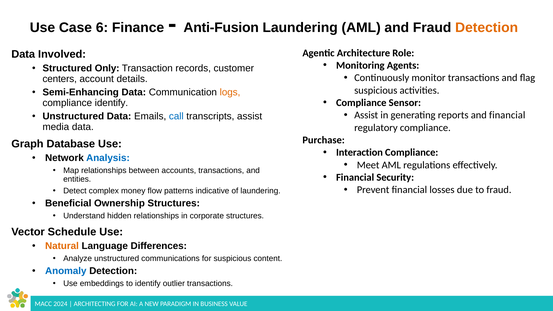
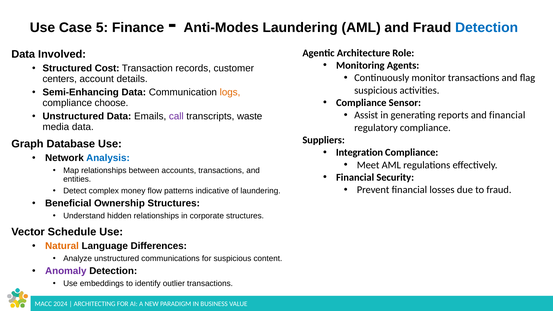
6: 6 -> 5
Anti-Fusion: Anti-Fusion -> Anti-Modes
Detection at (487, 28) colour: orange -> blue
Only: Only -> Cost
compliance identify: identify -> choose
call colour: blue -> purple
transcripts assist: assist -> waste
Purchase: Purchase -> Suppliers
Interaction: Interaction -> Integration
Anomaly colour: blue -> purple
